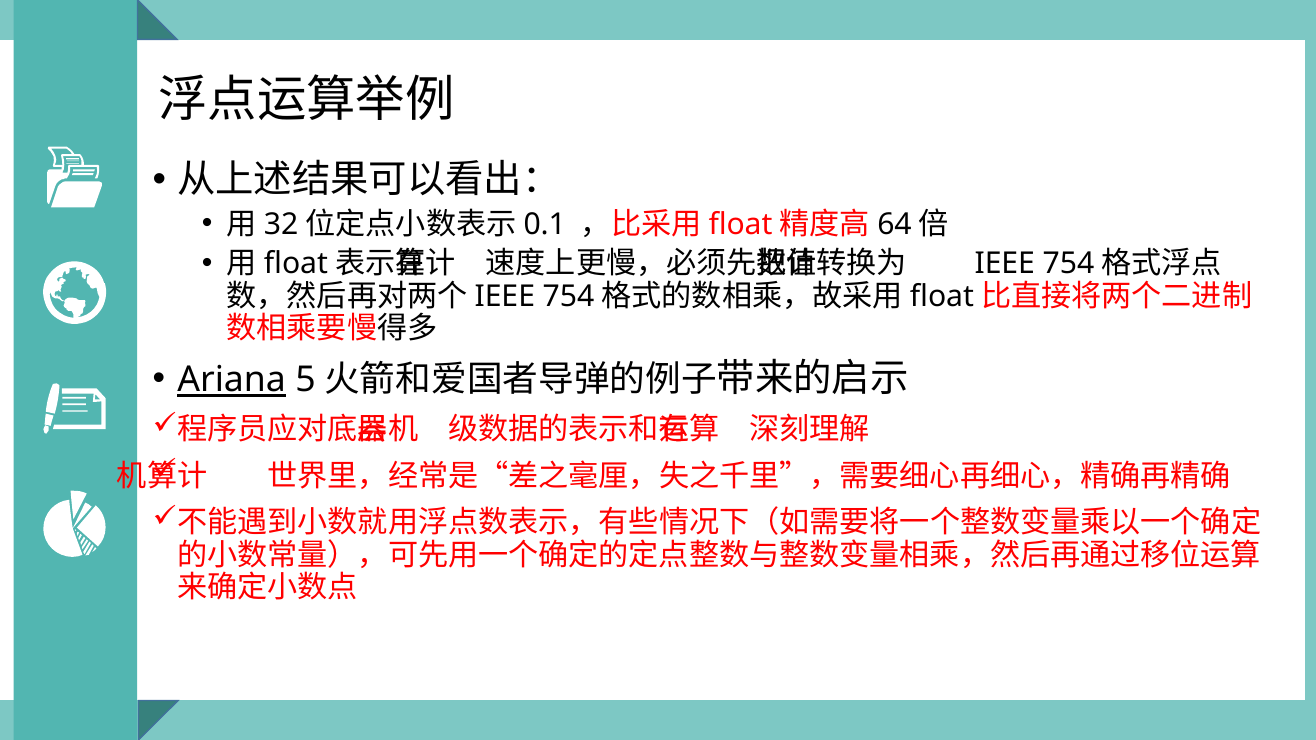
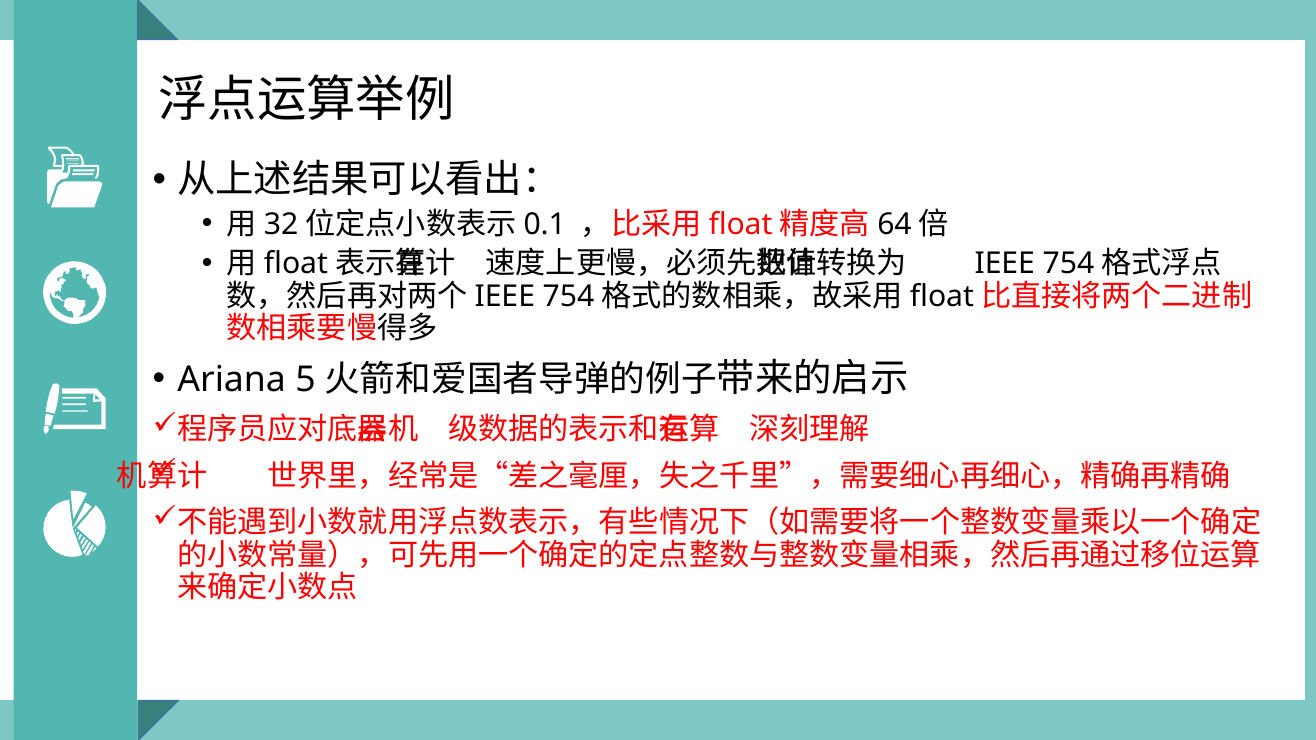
Ariana underline: present -> none
